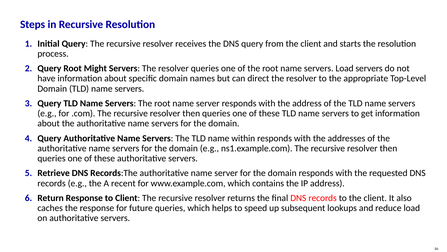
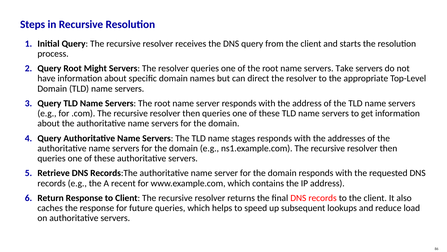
servers Load: Load -> Take
within: within -> stages
